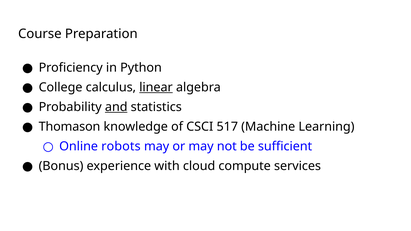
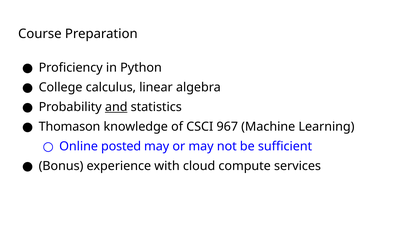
linear underline: present -> none
517: 517 -> 967
robots: robots -> posted
